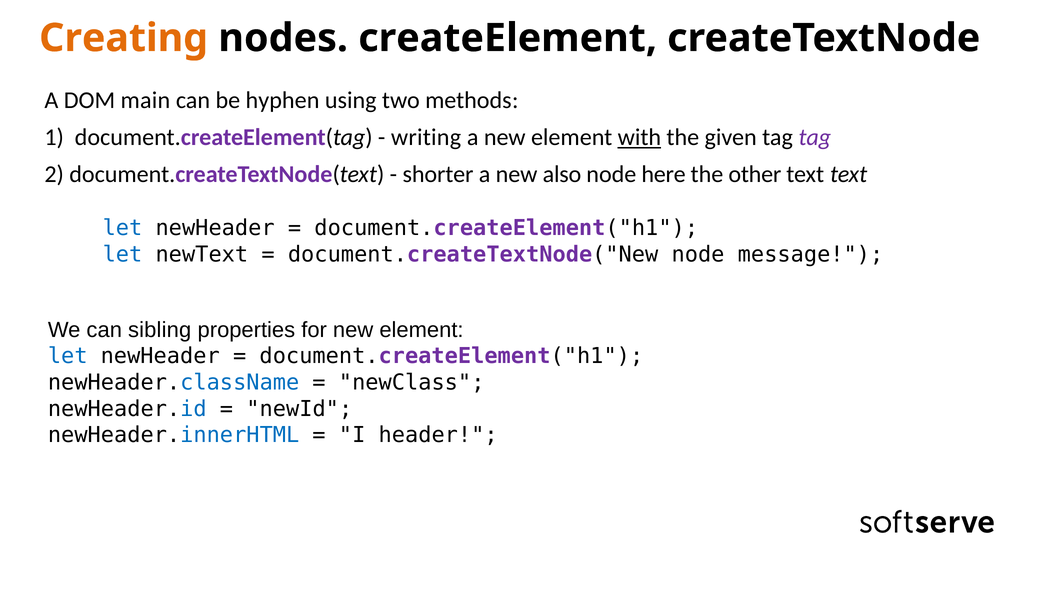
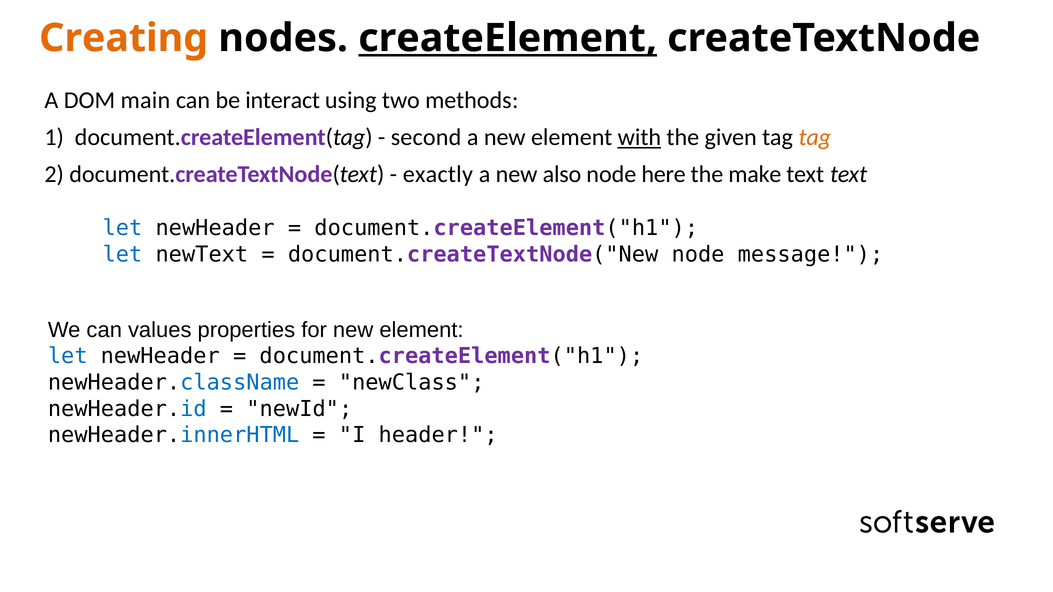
createElement underline: none -> present
hyphen: hyphen -> interact
writing: writing -> second
tag at (815, 137) colour: purple -> orange
shorter: shorter -> exactly
other: other -> make
sibling: sibling -> values
